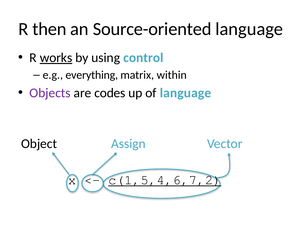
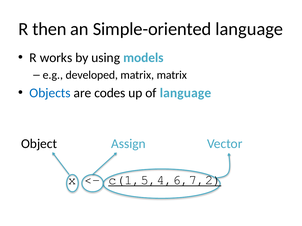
Source-oriented: Source-oriented -> Simple-oriented
works underline: present -> none
control: control -> models
everything: everything -> developed
matrix within: within -> matrix
Objects colour: purple -> blue
